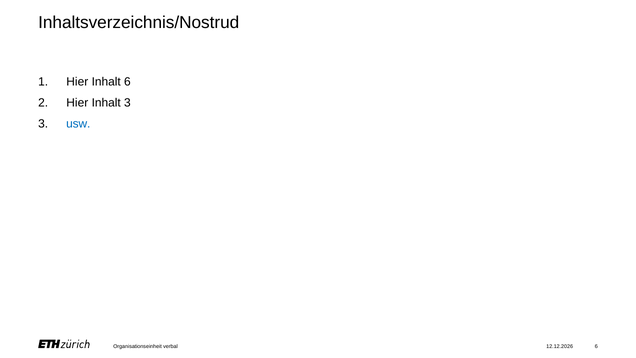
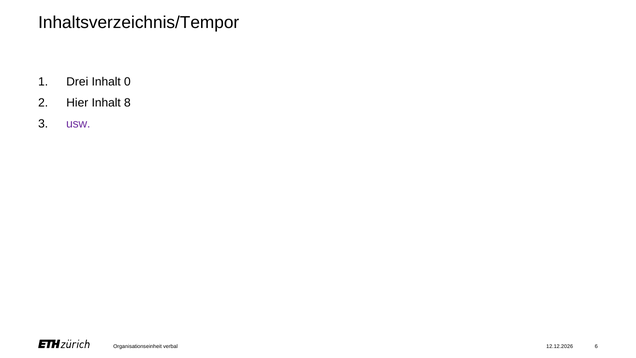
Inhaltsverzeichnis/Nostrud: Inhaltsverzeichnis/Nostrud -> Inhaltsverzeichnis/Tempor
1 Hier: Hier -> Drei
Inhalt 6: 6 -> 0
Inhalt 3: 3 -> 8
usw colour: blue -> purple
